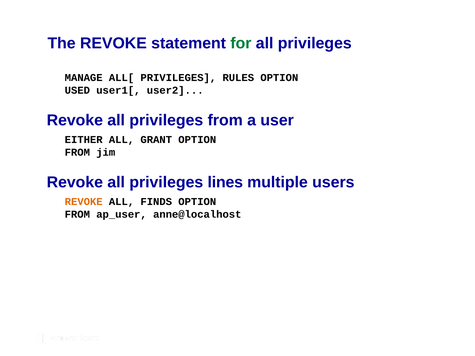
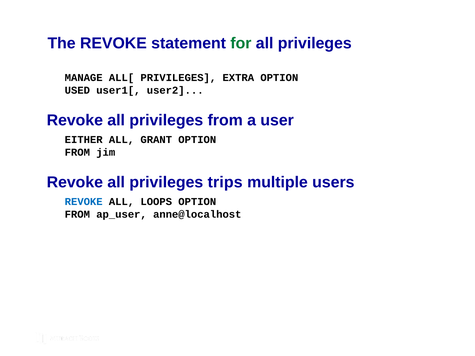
RULES: RULES -> EXTRA
lines: lines -> trips
REVOKE at (84, 202) colour: orange -> blue
FINDS: FINDS -> LOOPS
